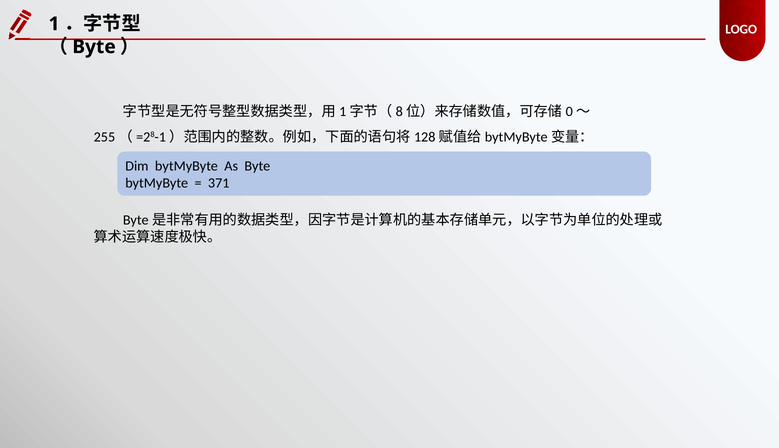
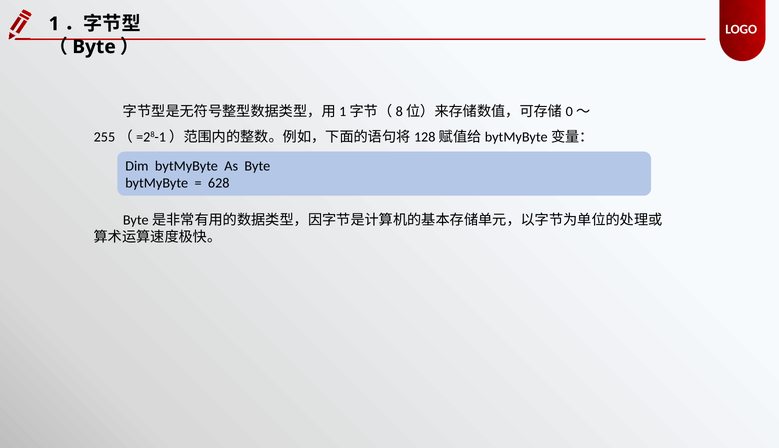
371: 371 -> 628
